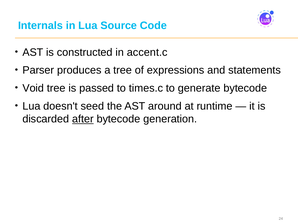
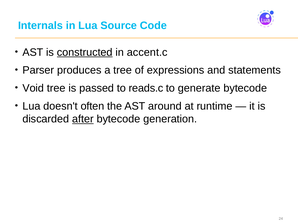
constructed underline: none -> present
times.c: times.c -> reads.c
seed: seed -> often
